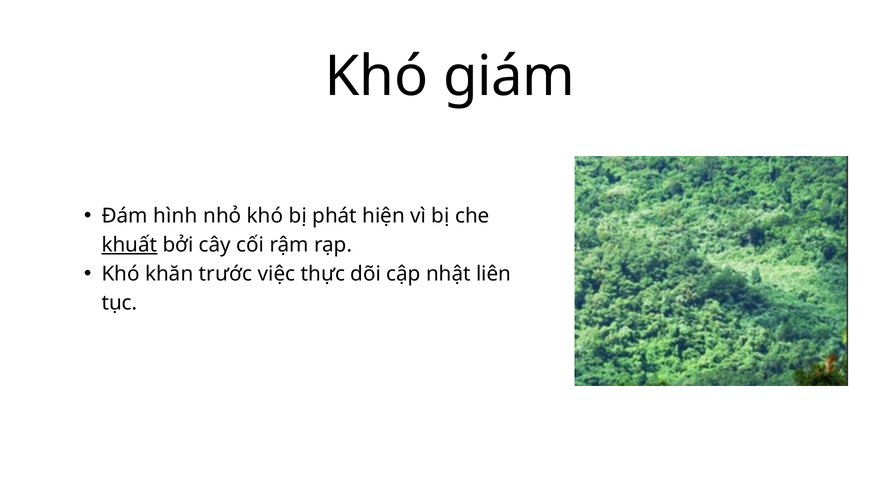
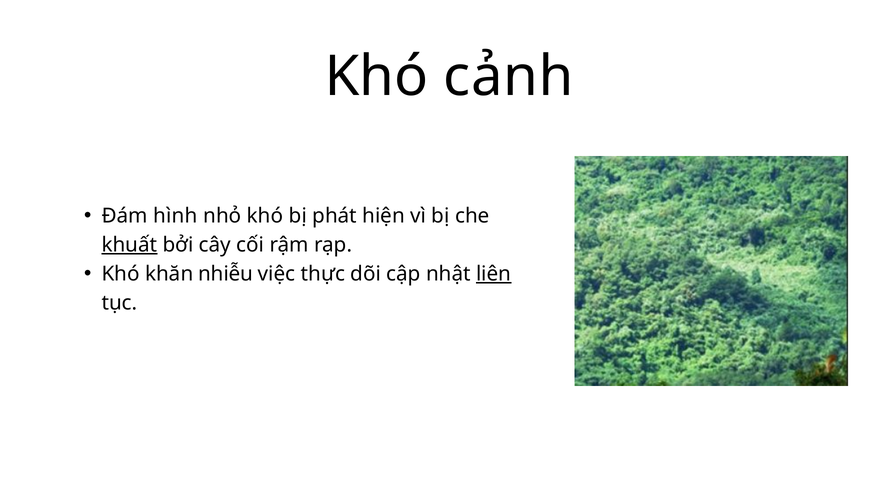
giám: giám -> cảnh
trước: trước -> nhiễu
liên underline: none -> present
